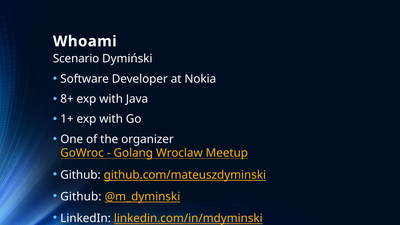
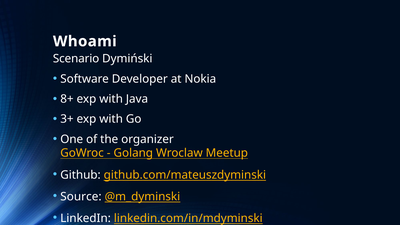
1+: 1+ -> 3+
Github at (81, 197): Github -> Source
